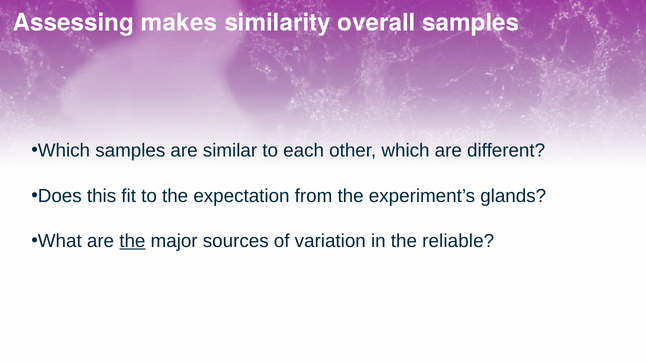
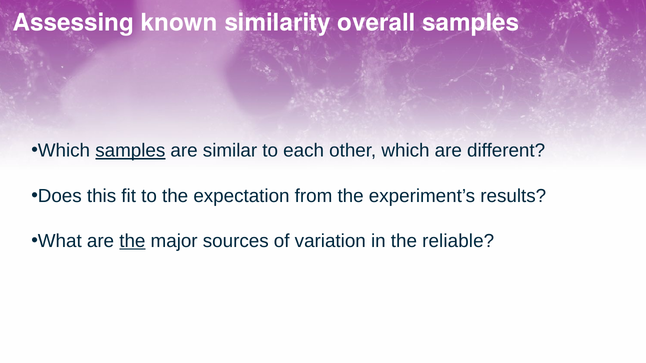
makes: makes -> known
samples at (130, 151) underline: none -> present
glands: glands -> results
